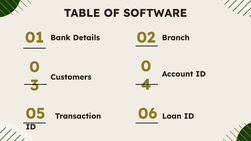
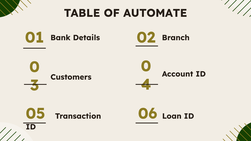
SOFTWARE: SOFTWARE -> AUTOMATE
